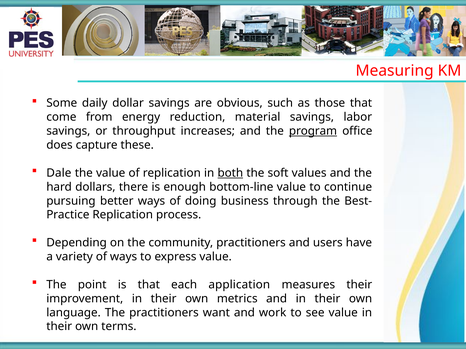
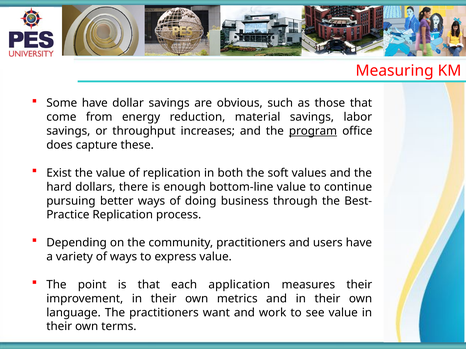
Some daily: daily -> have
Dale: Dale -> Exist
both underline: present -> none
